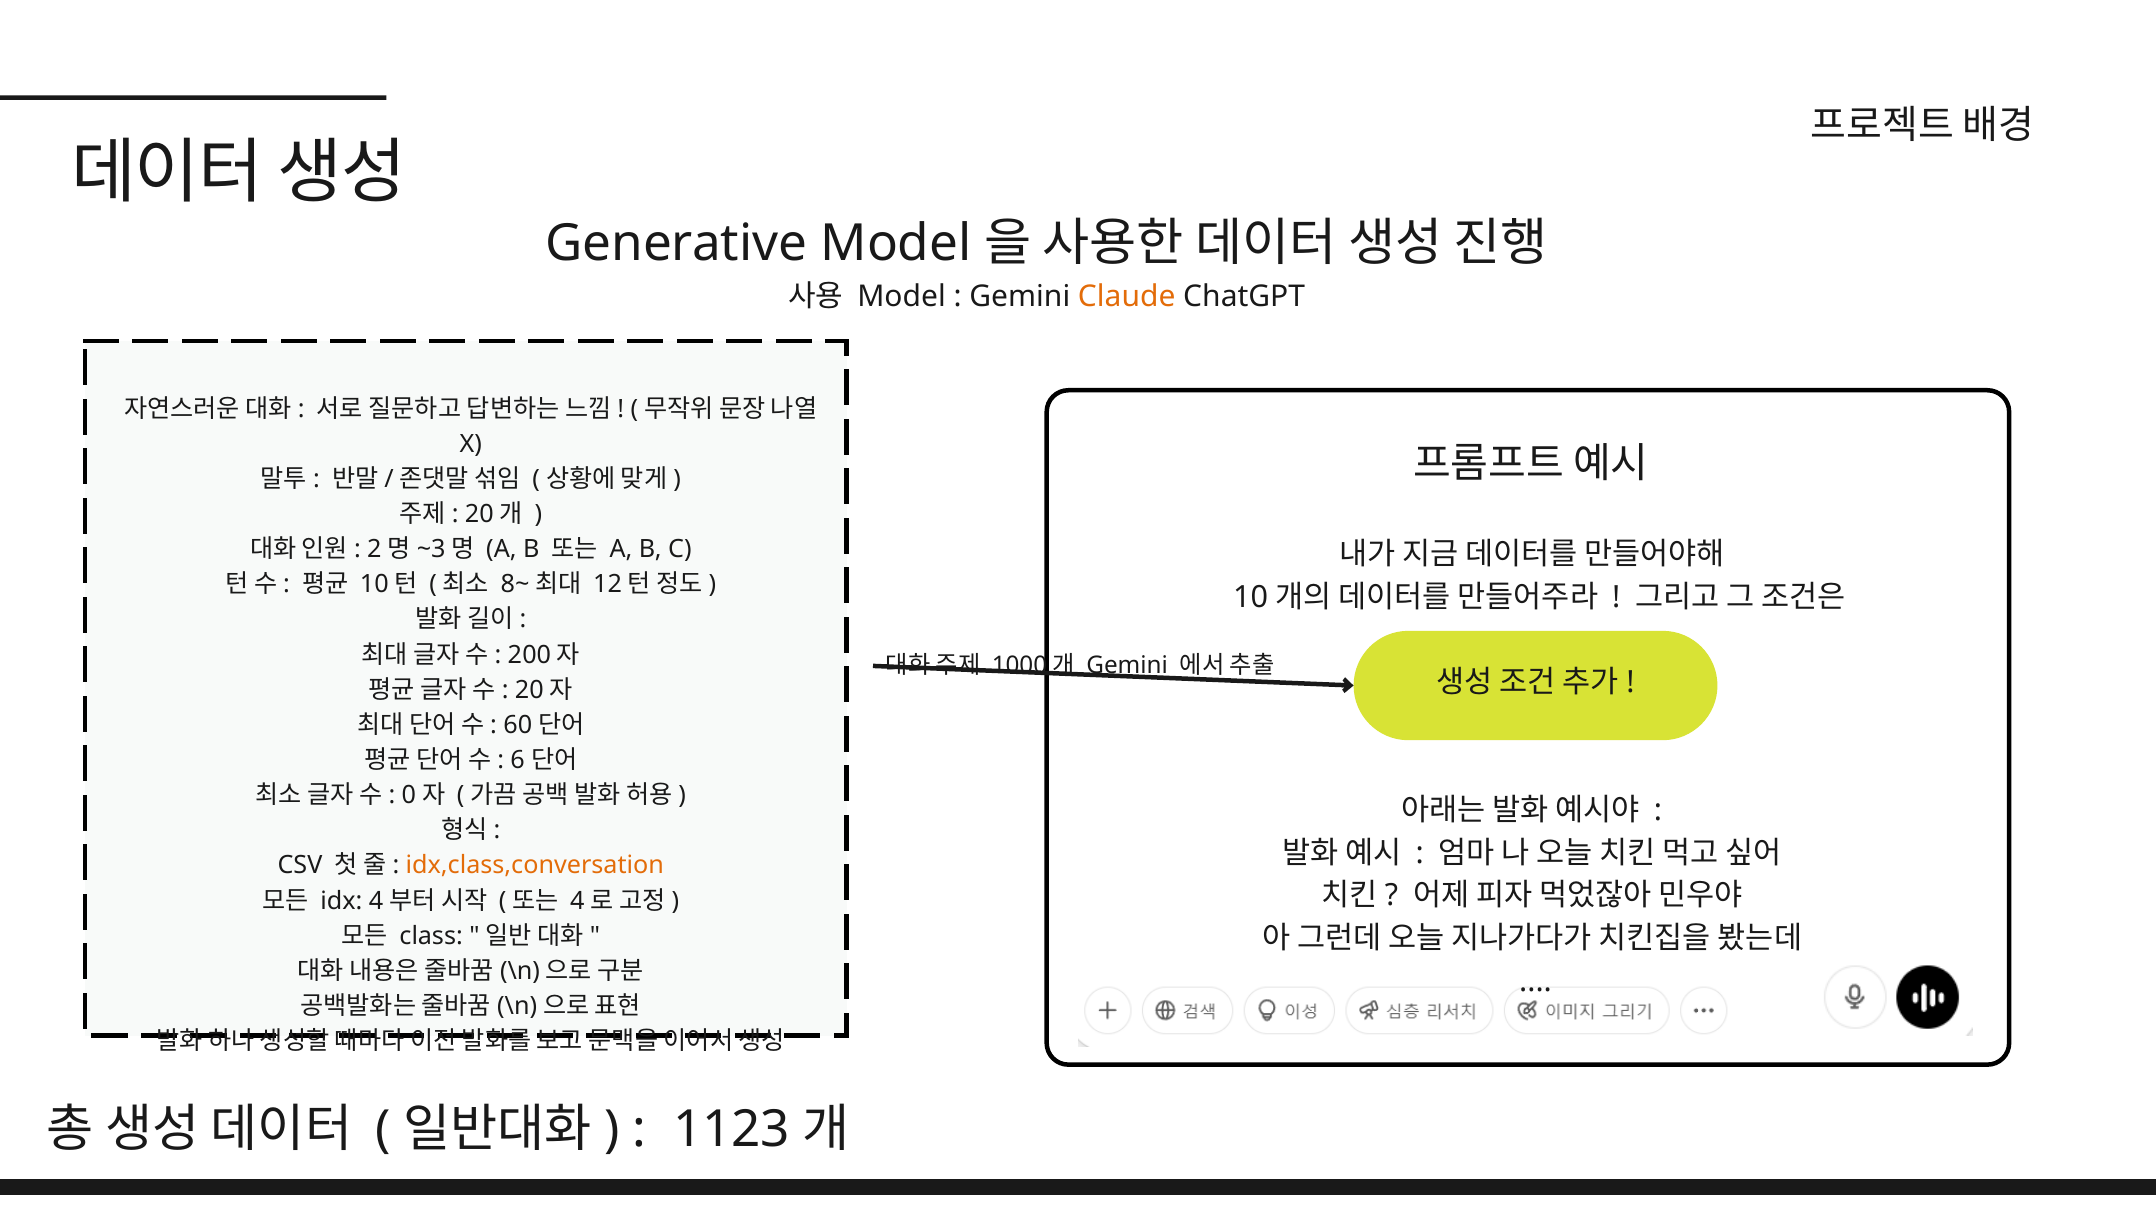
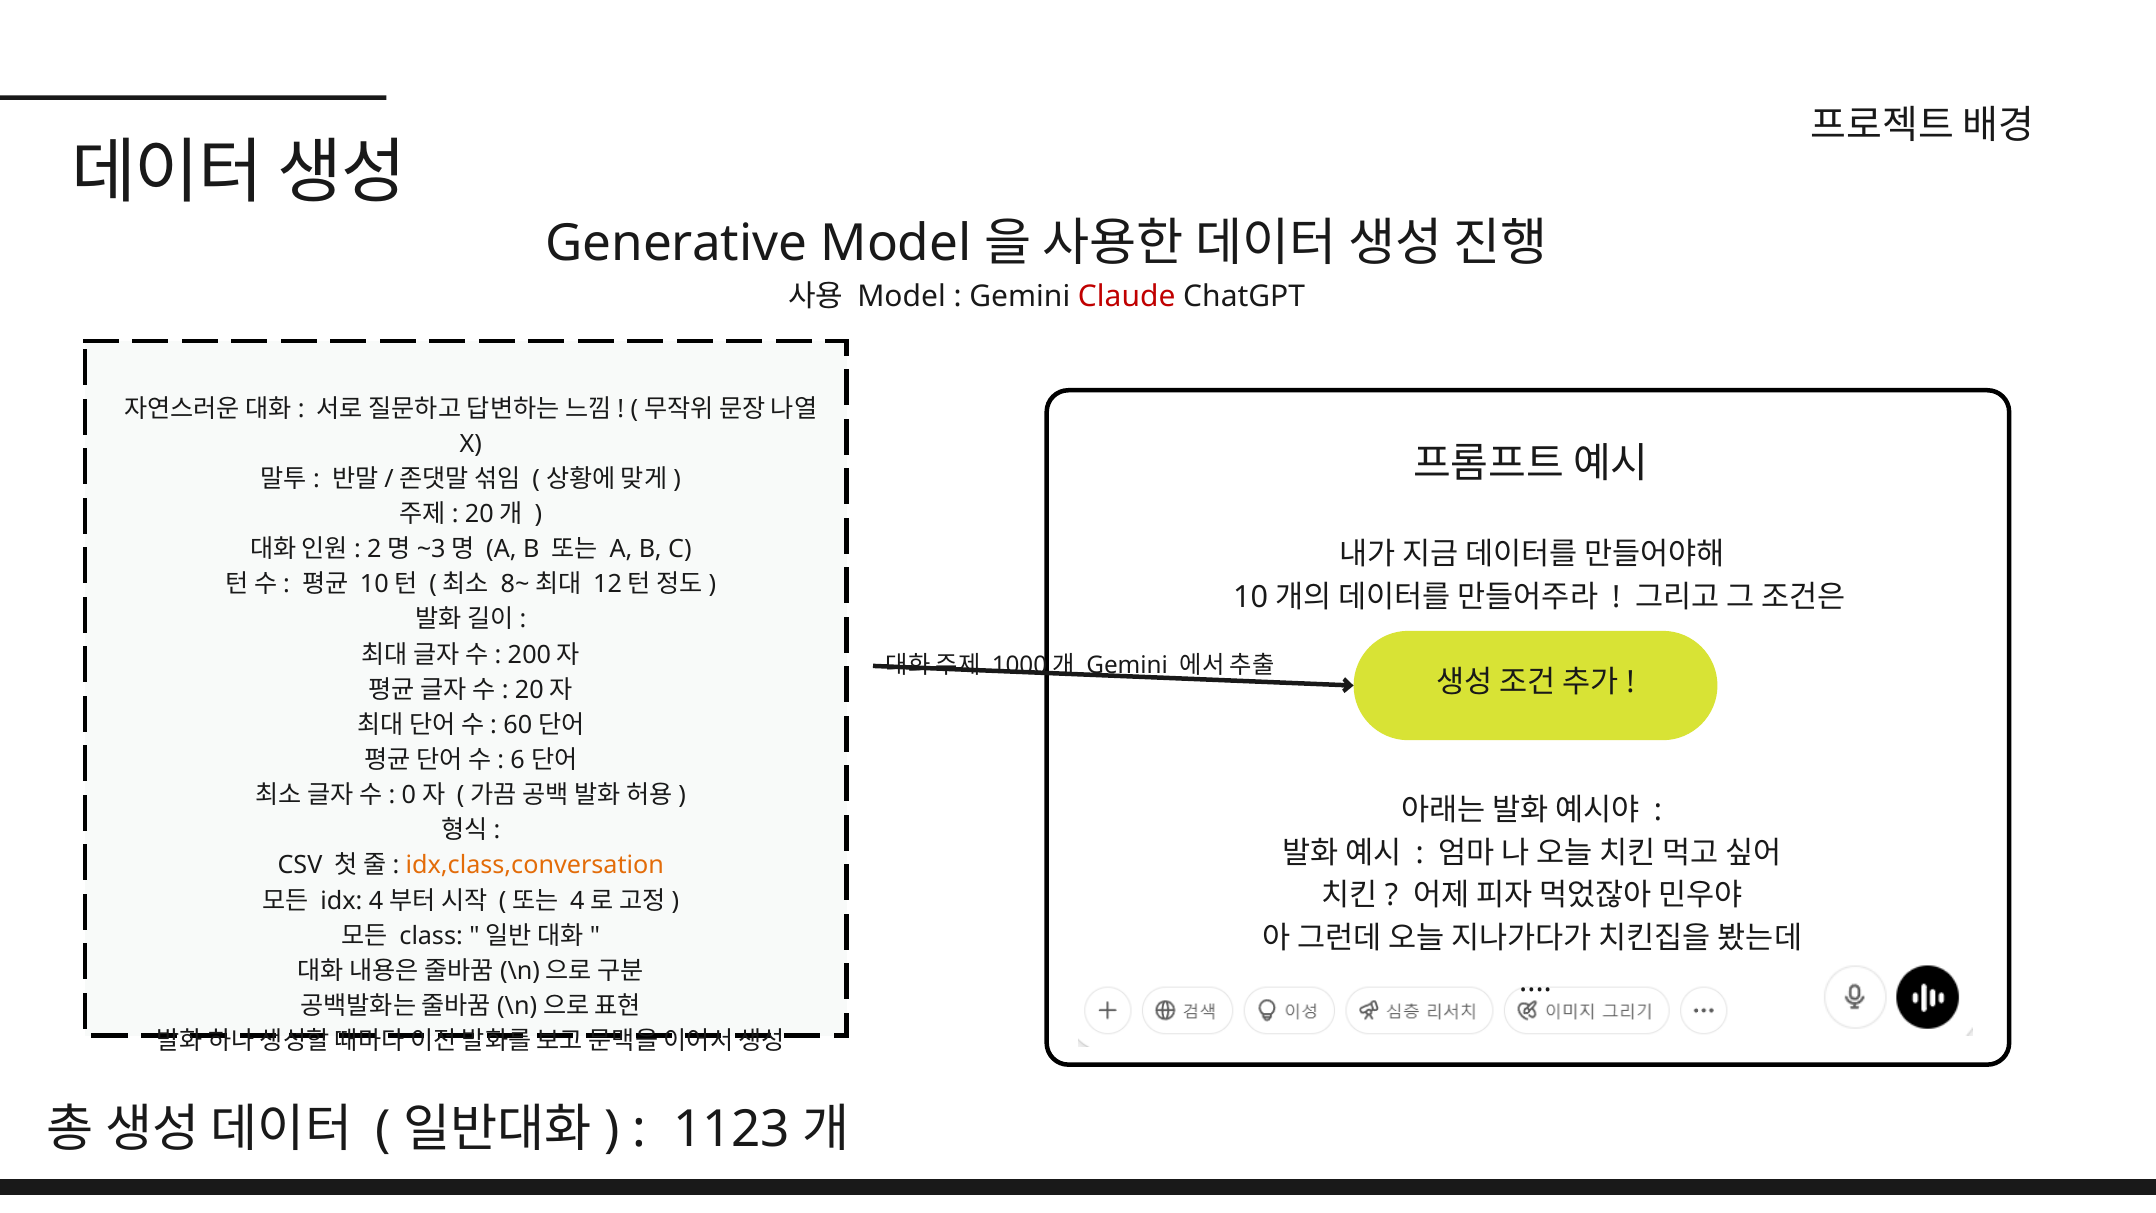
Claude colour: orange -> red
